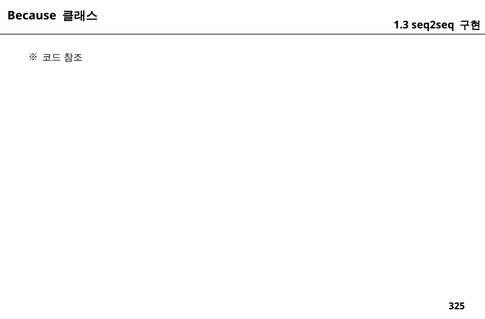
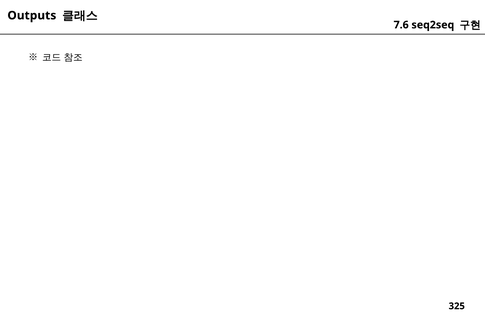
Because: Because -> Outputs
1.3: 1.3 -> 7.6
